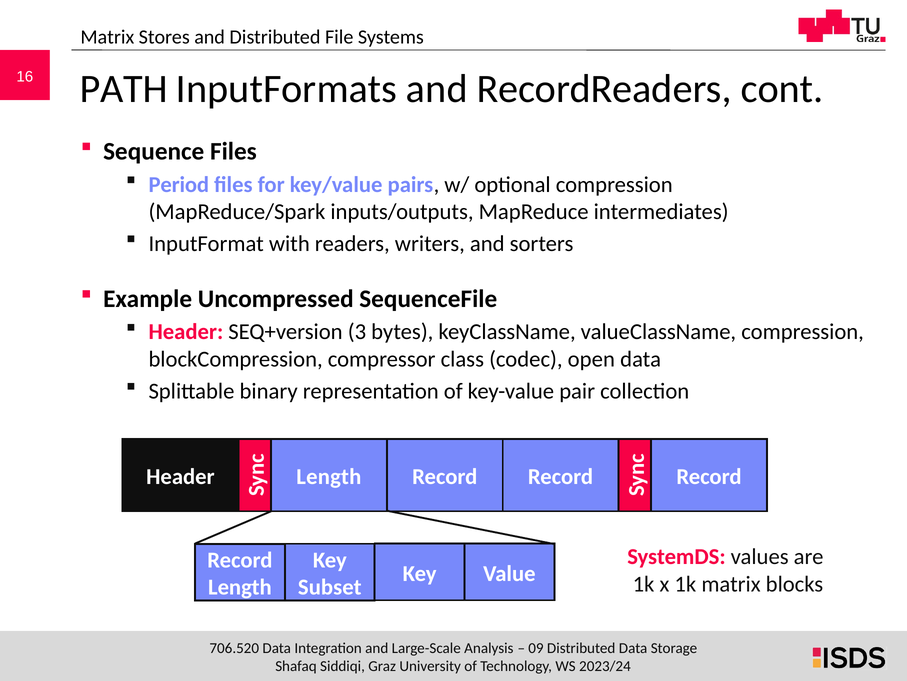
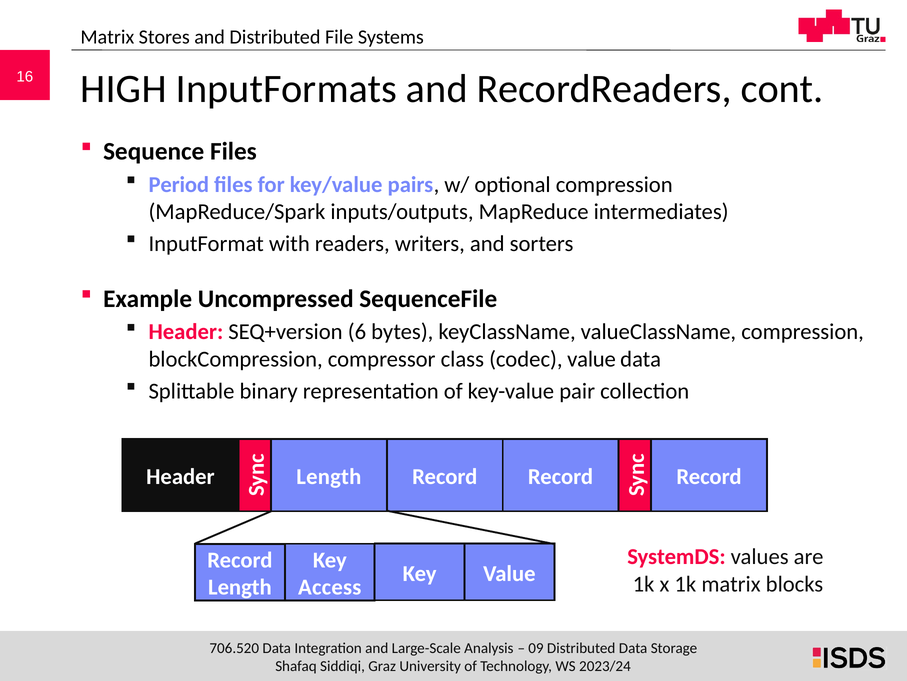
PATH: PATH -> HIGH
3: 3 -> 6
codec open: open -> value
Subset: Subset -> Access
